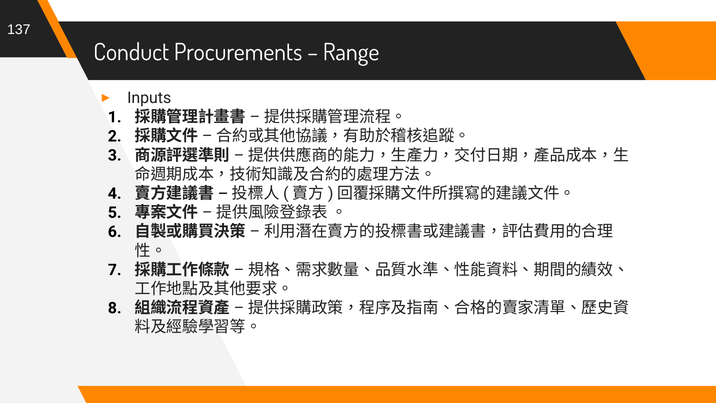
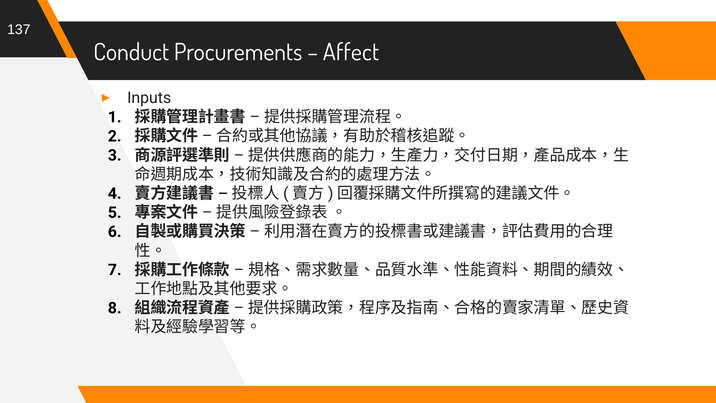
Range: Range -> Affect
